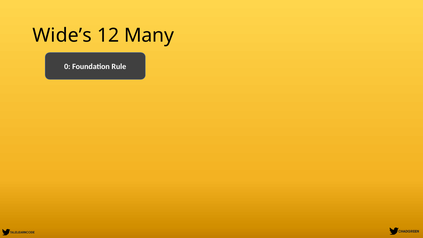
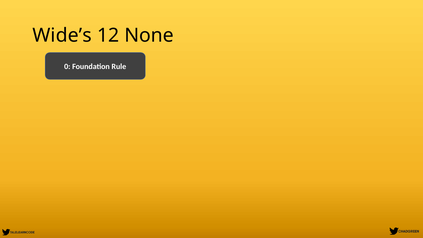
Many: Many -> None
